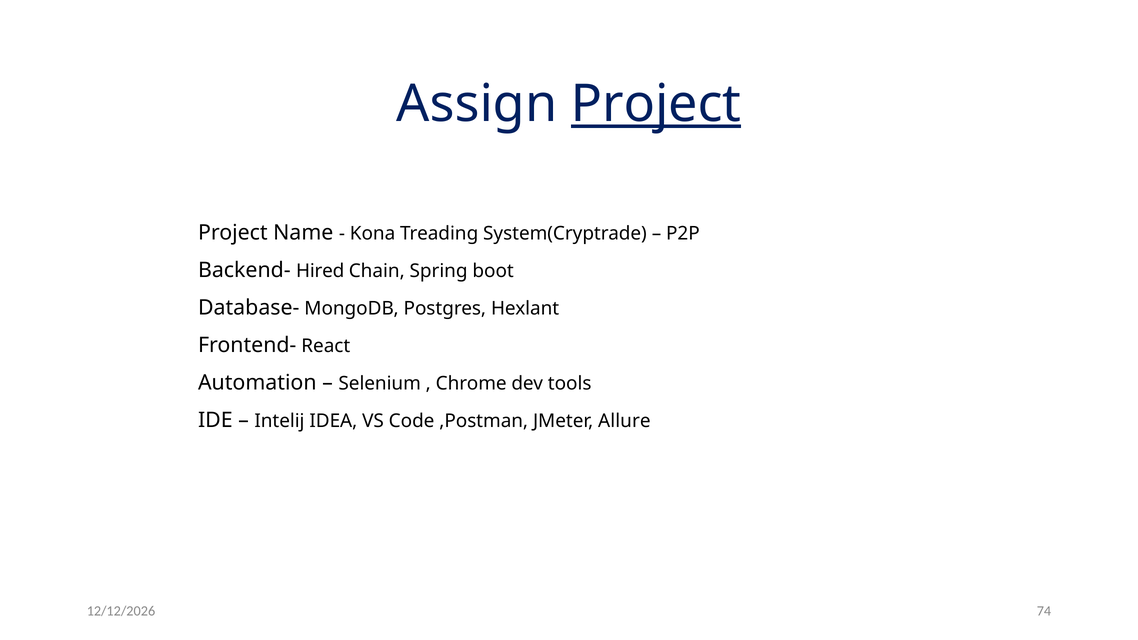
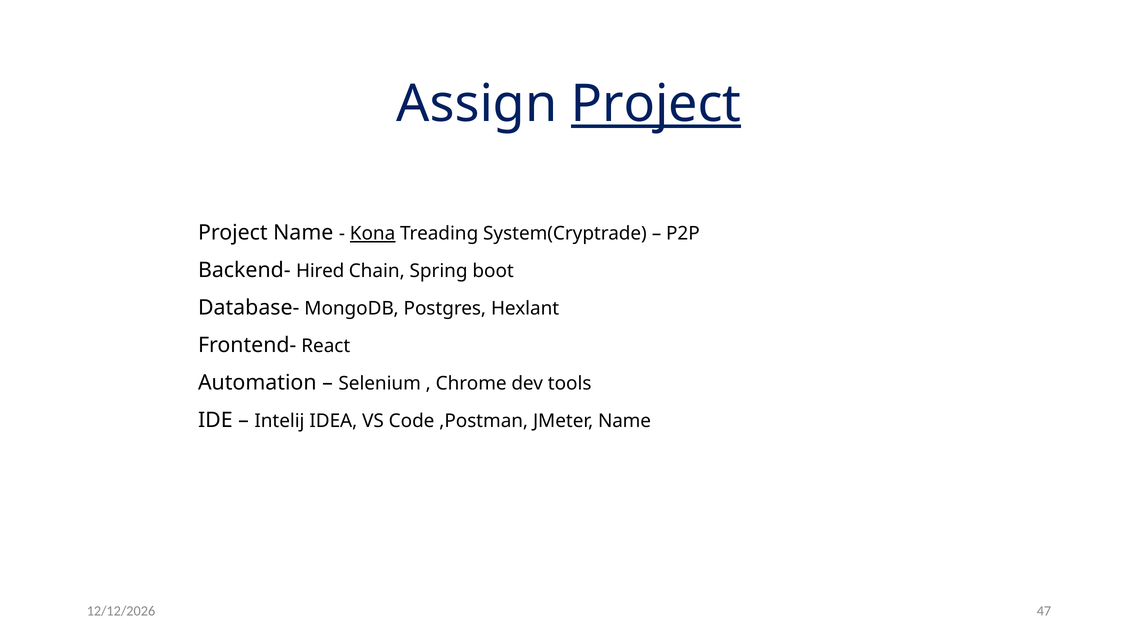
Kona underline: none -> present
JMeter Allure: Allure -> Name
74: 74 -> 47
